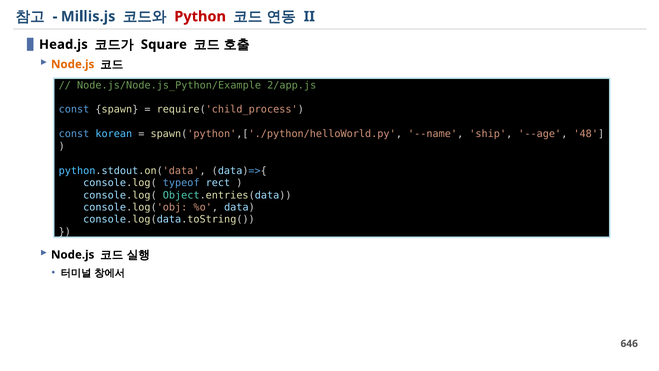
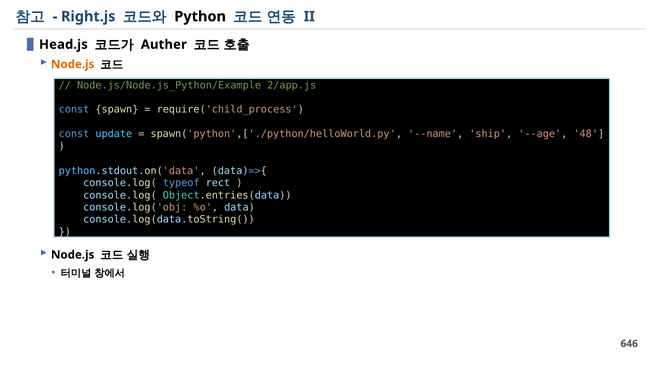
Millis.js: Millis.js -> Right.js
Python colour: red -> black
Square: Square -> Auther
korean: korean -> update
